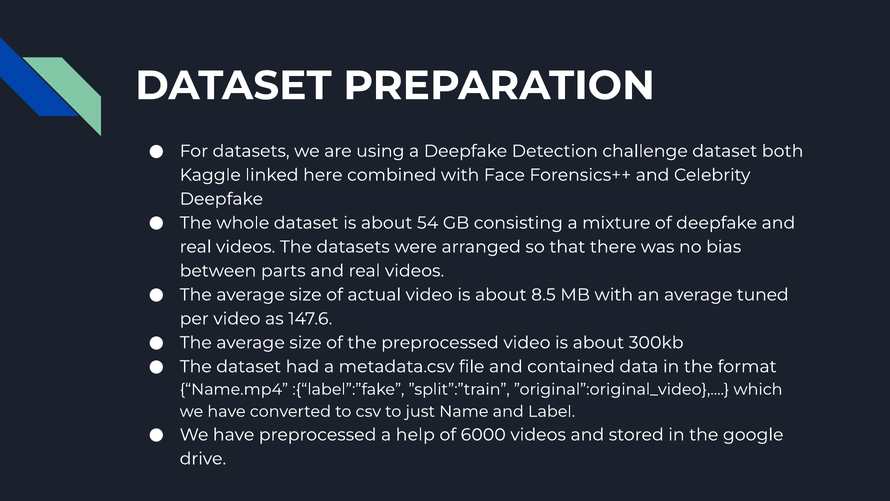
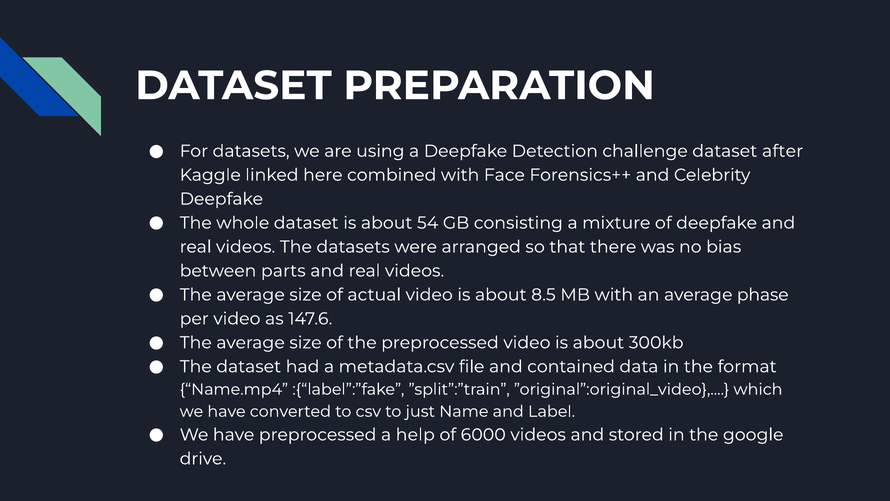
both: both -> after
tuned: tuned -> phase
